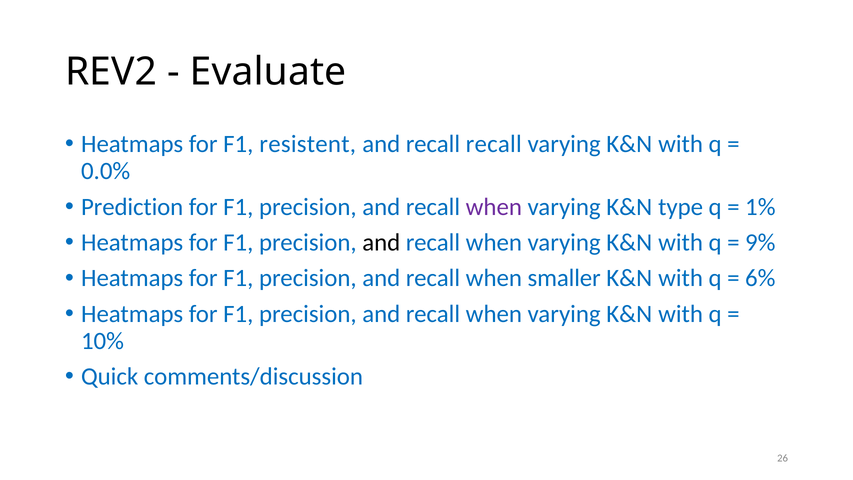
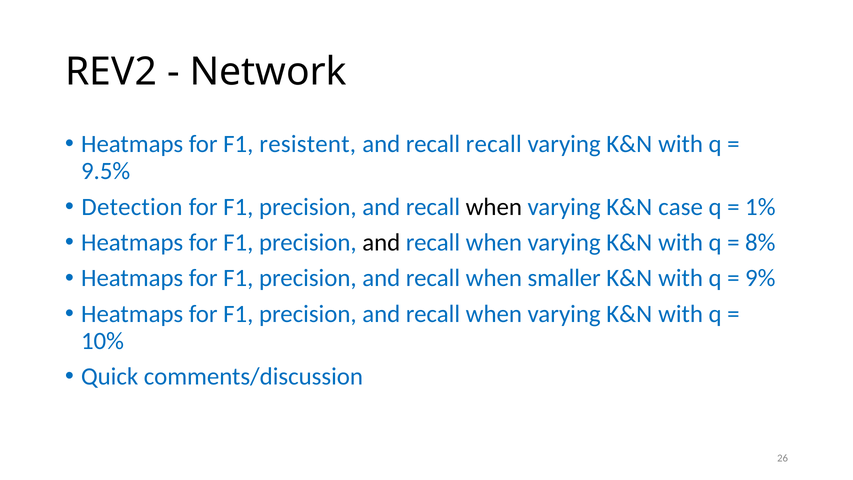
Evaluate: Evaluate -> Network
0.0%: 0.0% -> 9.5%
Prediction: Prediction -> Detection
when at (494, 207) colour: purple -> black
type: type -> case
9%: 9% -> 8%
6%: 6% -> 9%
